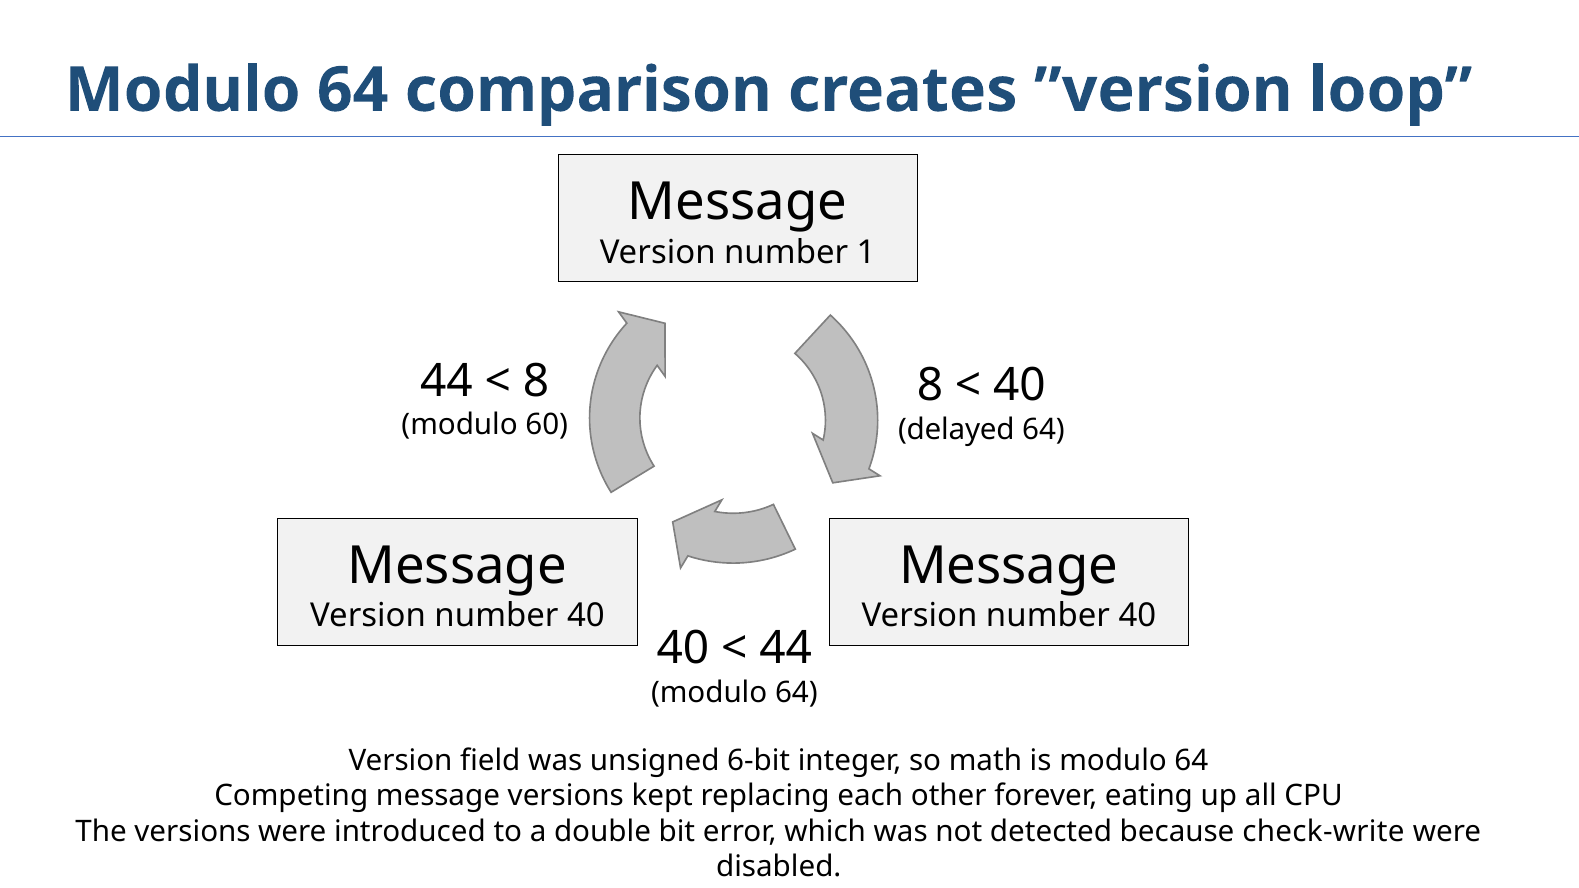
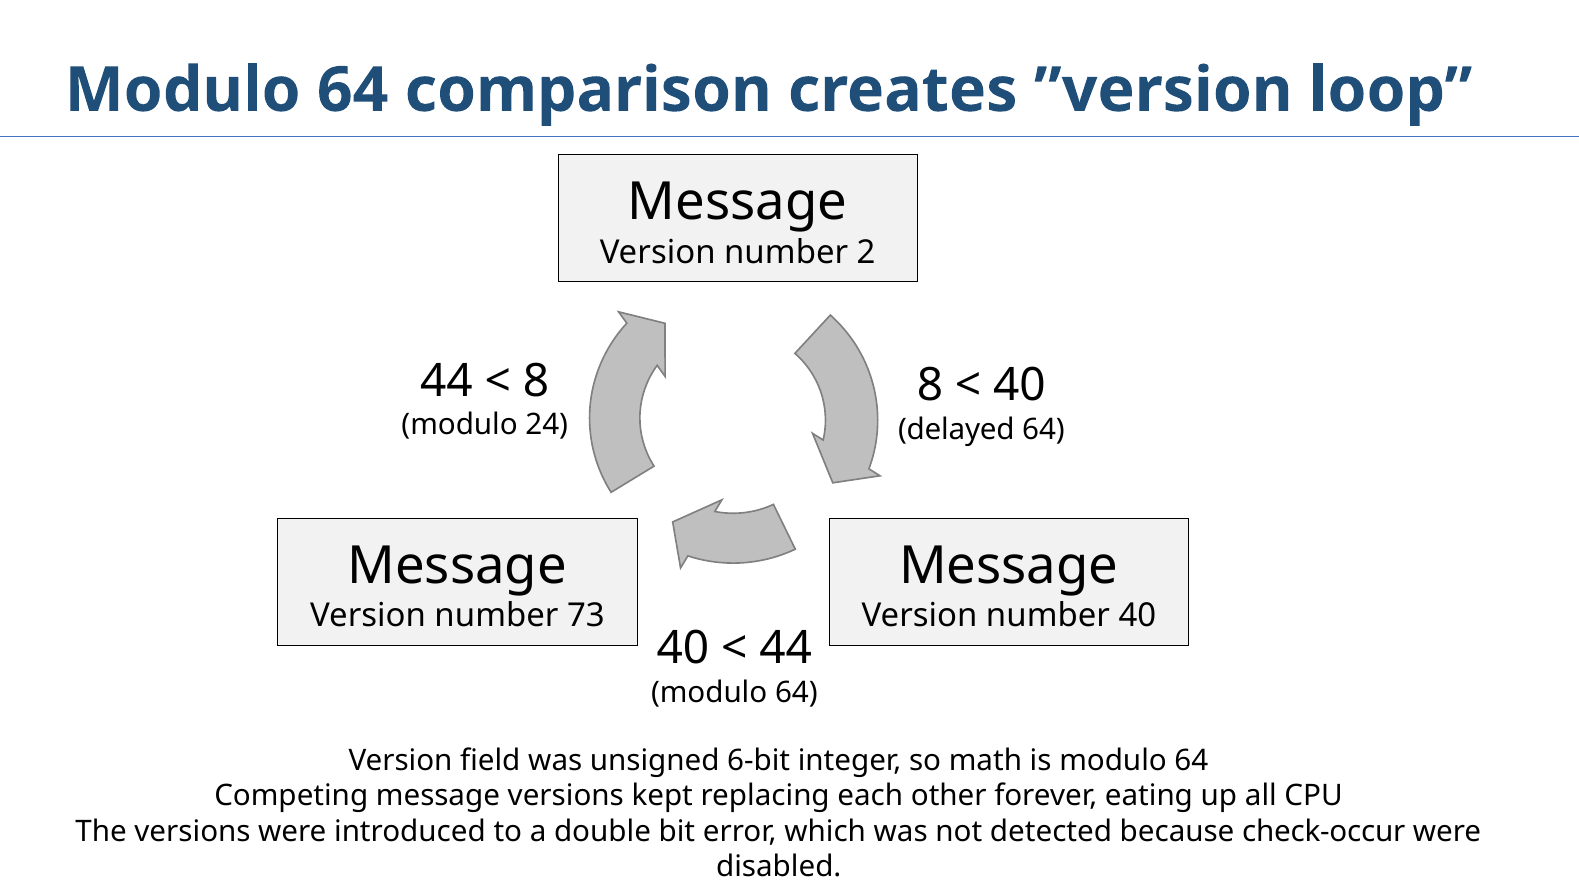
1: 1 -> 2
60: 60 -> 24
40 at (586, 616): 40 -> 73
check-write: check-write -> check-occur
